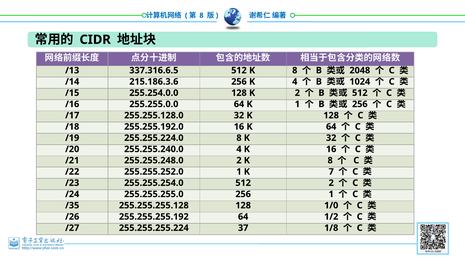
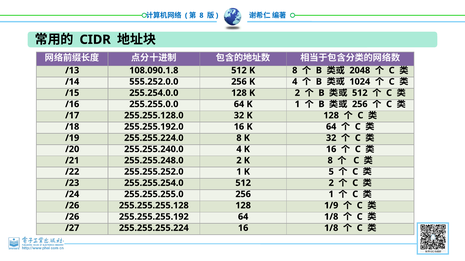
337.316.6.5: 337.316.6.5 -> 108.090.1.8
215.186.3.6: 215.186.3.6 -> 555.252.0.0
7: 7 -> 5
/35 at (72, 206): /35 -> /26
1/0: 1/0 -> 1/9
64 1/2: 1/2 -> 1/8
255.255.255.224 37: 37 -> 16
